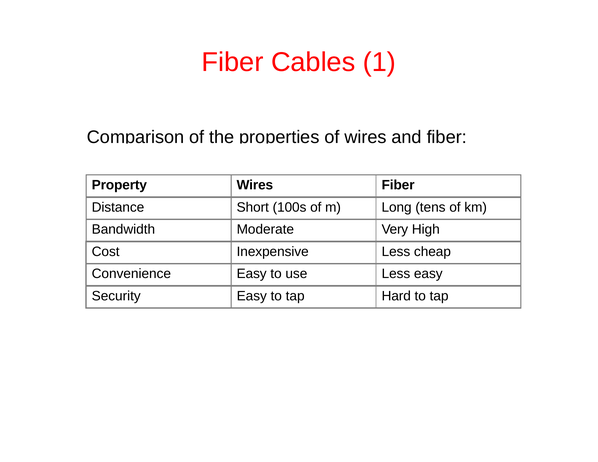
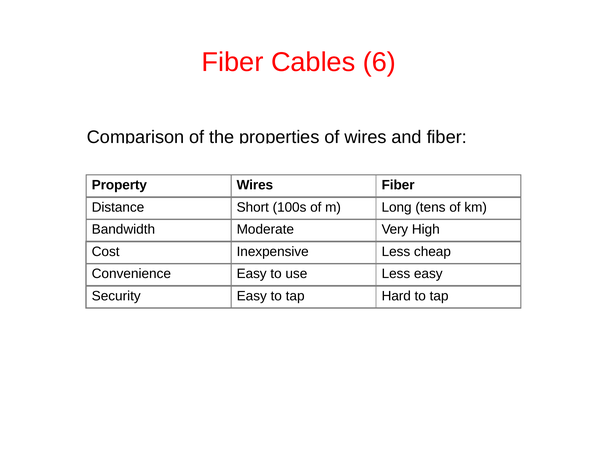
1: 1 -> 6
